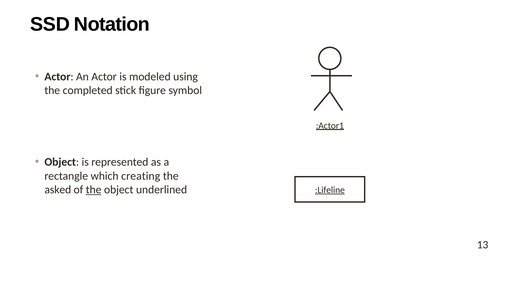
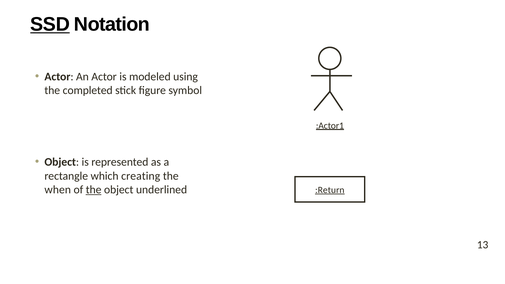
SSD underline: none -> present
asked: asked -> when
:Lifeline: :Lifeline -> :Return
